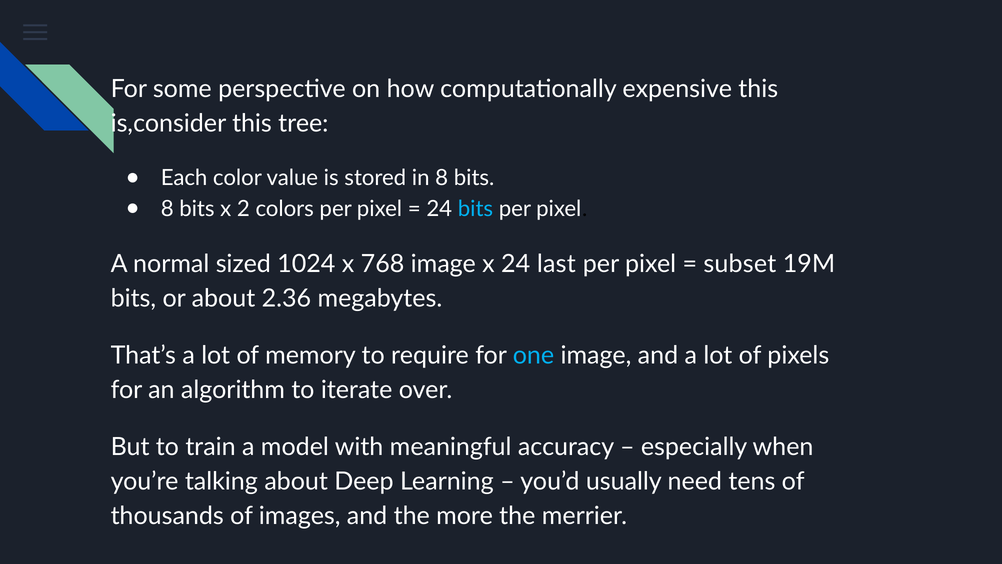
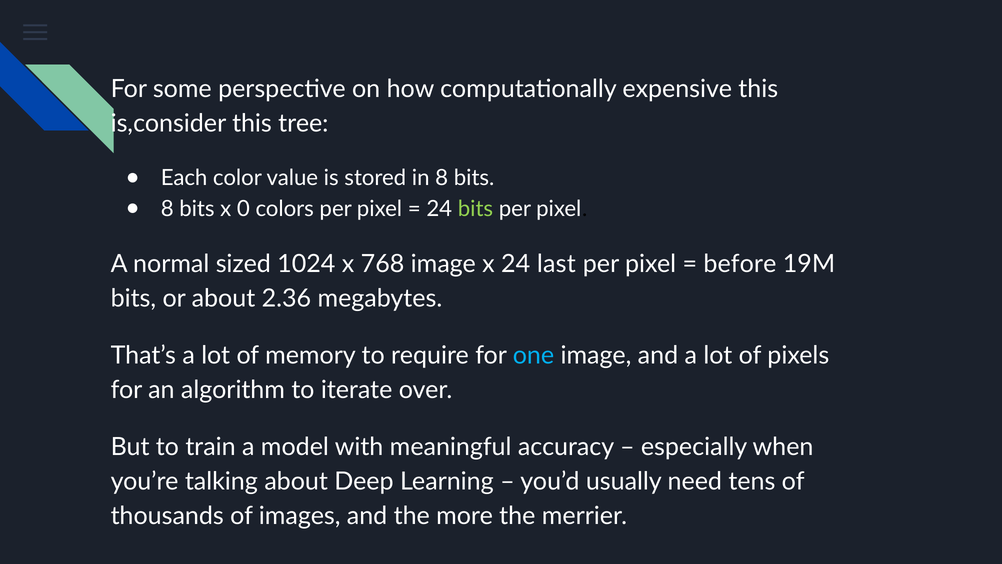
2: 2 -> 0
bits at (475, 209) colour: light blue -> light green
subset: subset -> before
